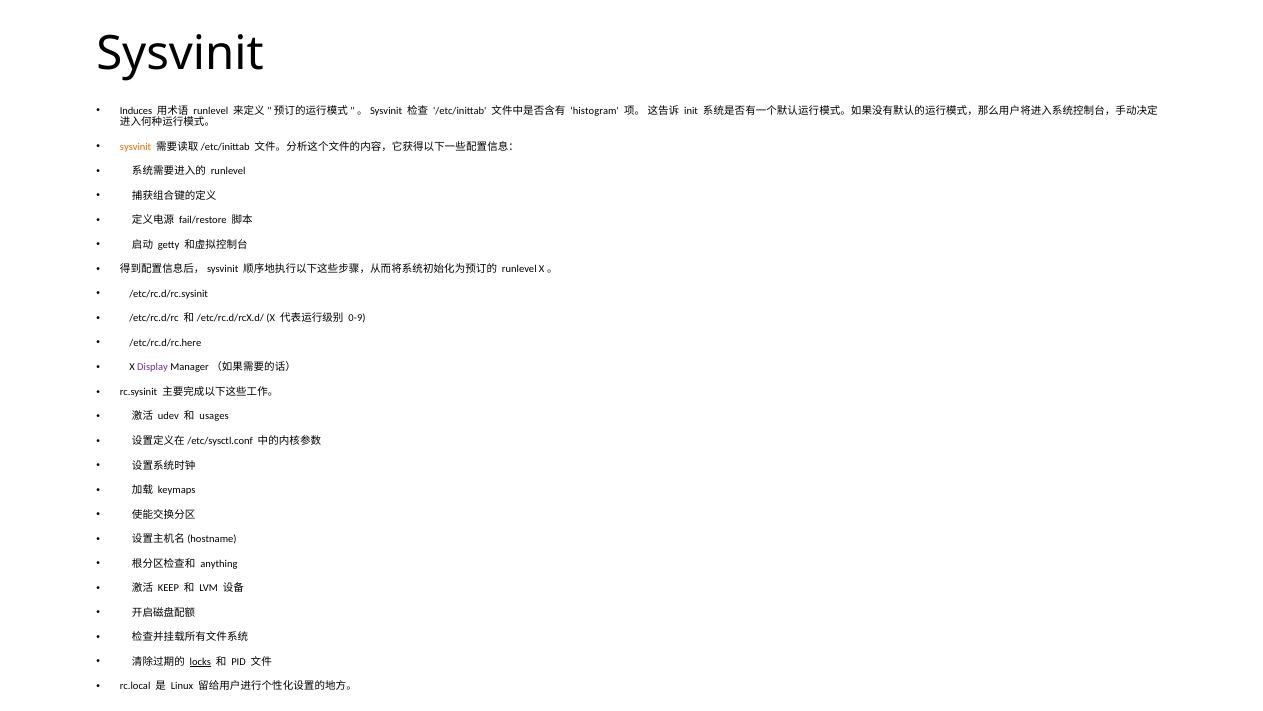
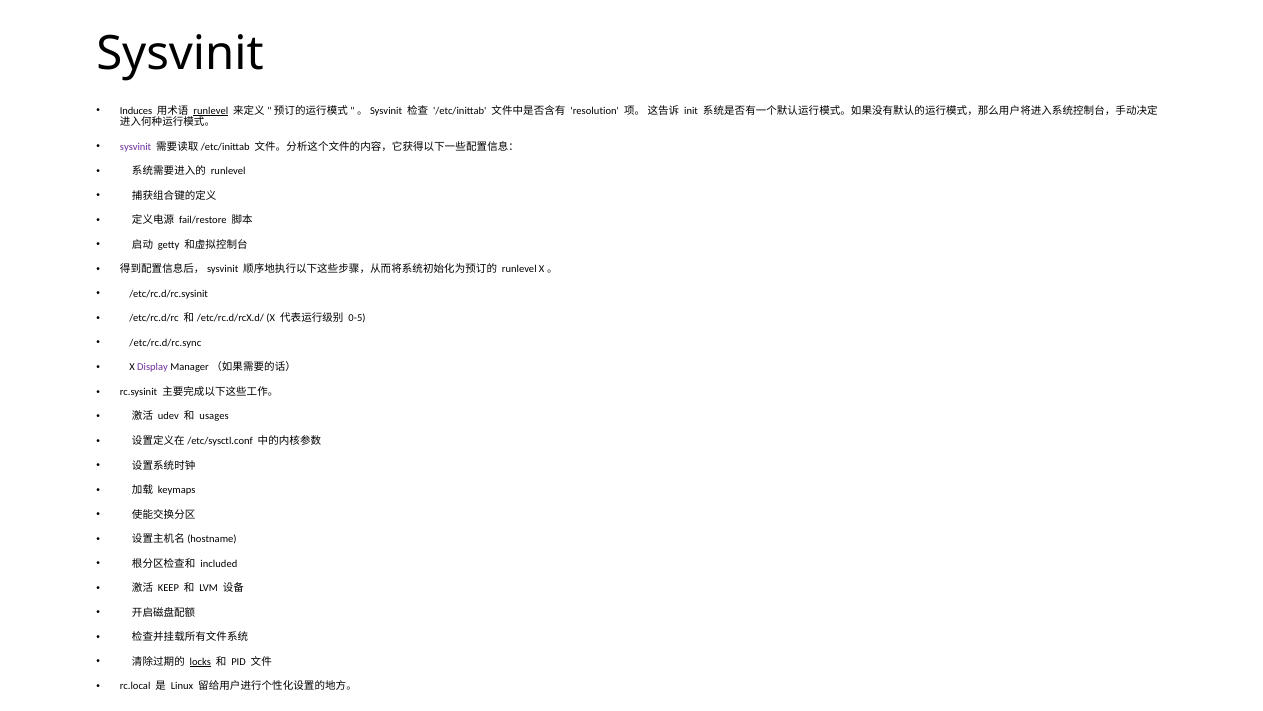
runlevel at (211, 111) underline: none -> present
histogram: histogram -> resolution
sysvinit at (136, 147) colour: orange -> purple
0-9: 0-9 -> 0-5
/etc/rc.d/rc.here: /etc/rc.d/rc.here -> /etc/rc.d/rc.sync
anything: anything -> included
